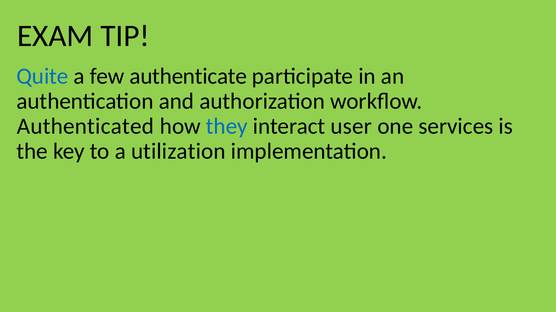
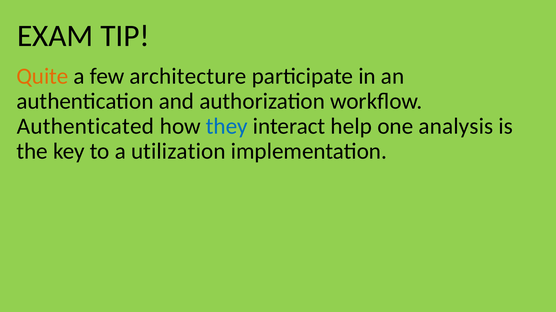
Quite colour: blue -> orange
authenticate: authenticate -> architecture
user: user -> help
services: services -> analysis
